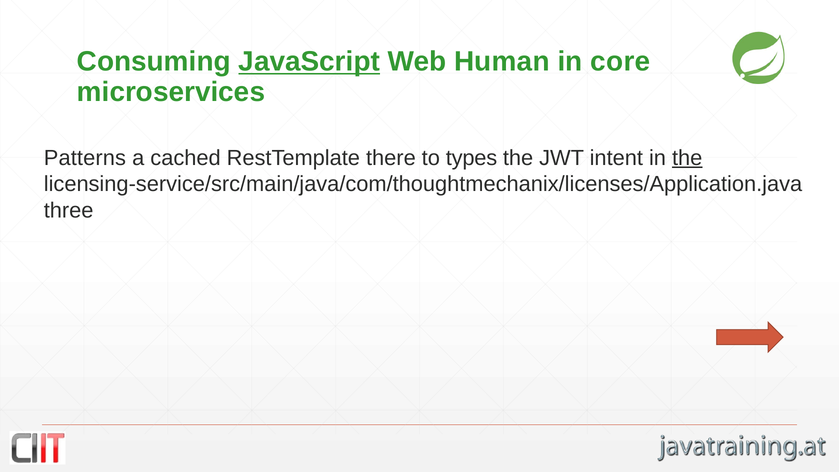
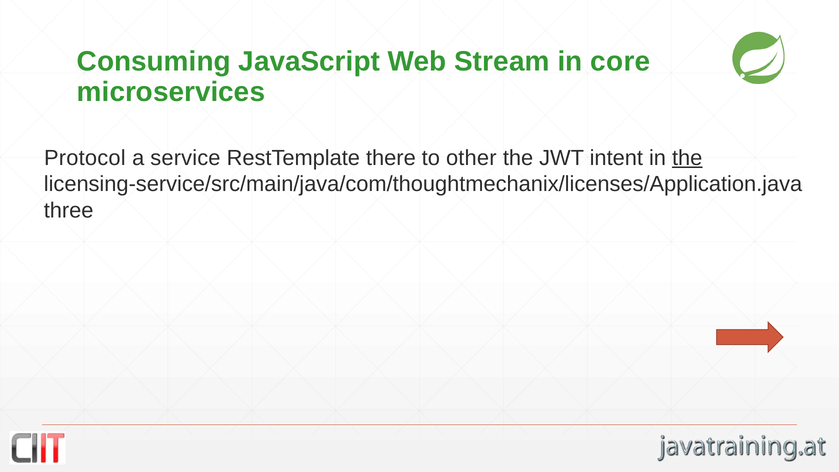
JavaScript underline: present -> none
Human: Human -> Stream
Patterns: Patterns -> Protocol
cached: cached -> service
types: types -> other
